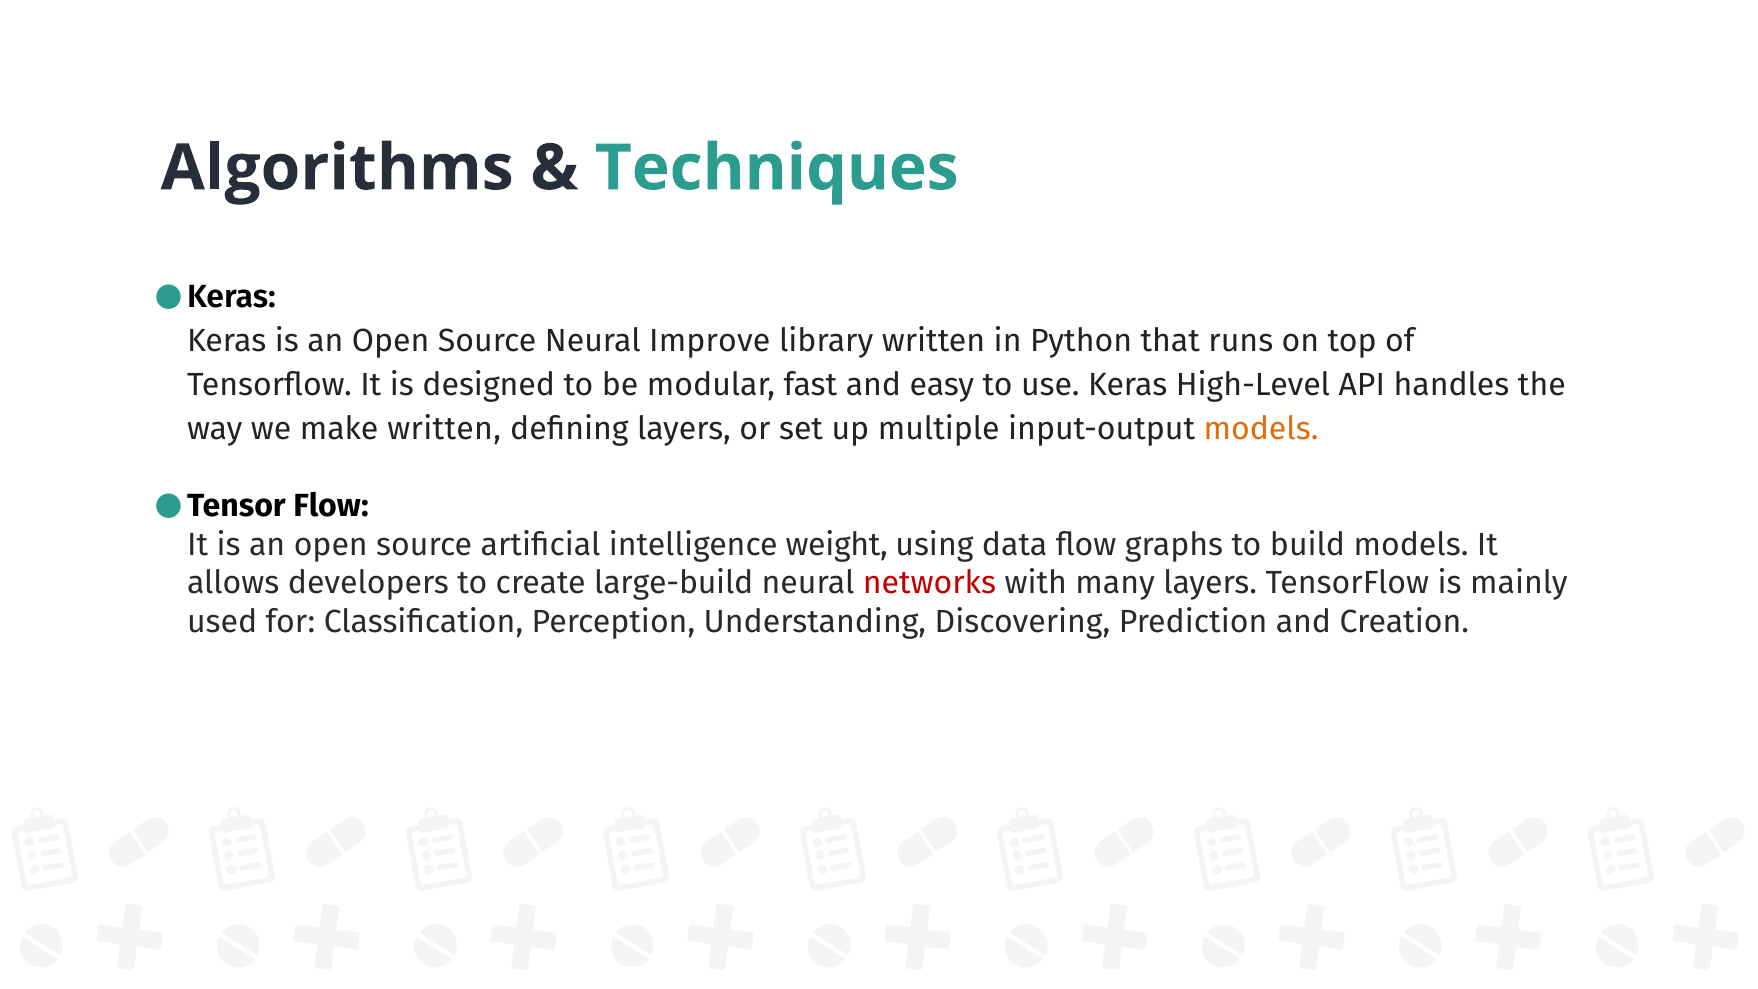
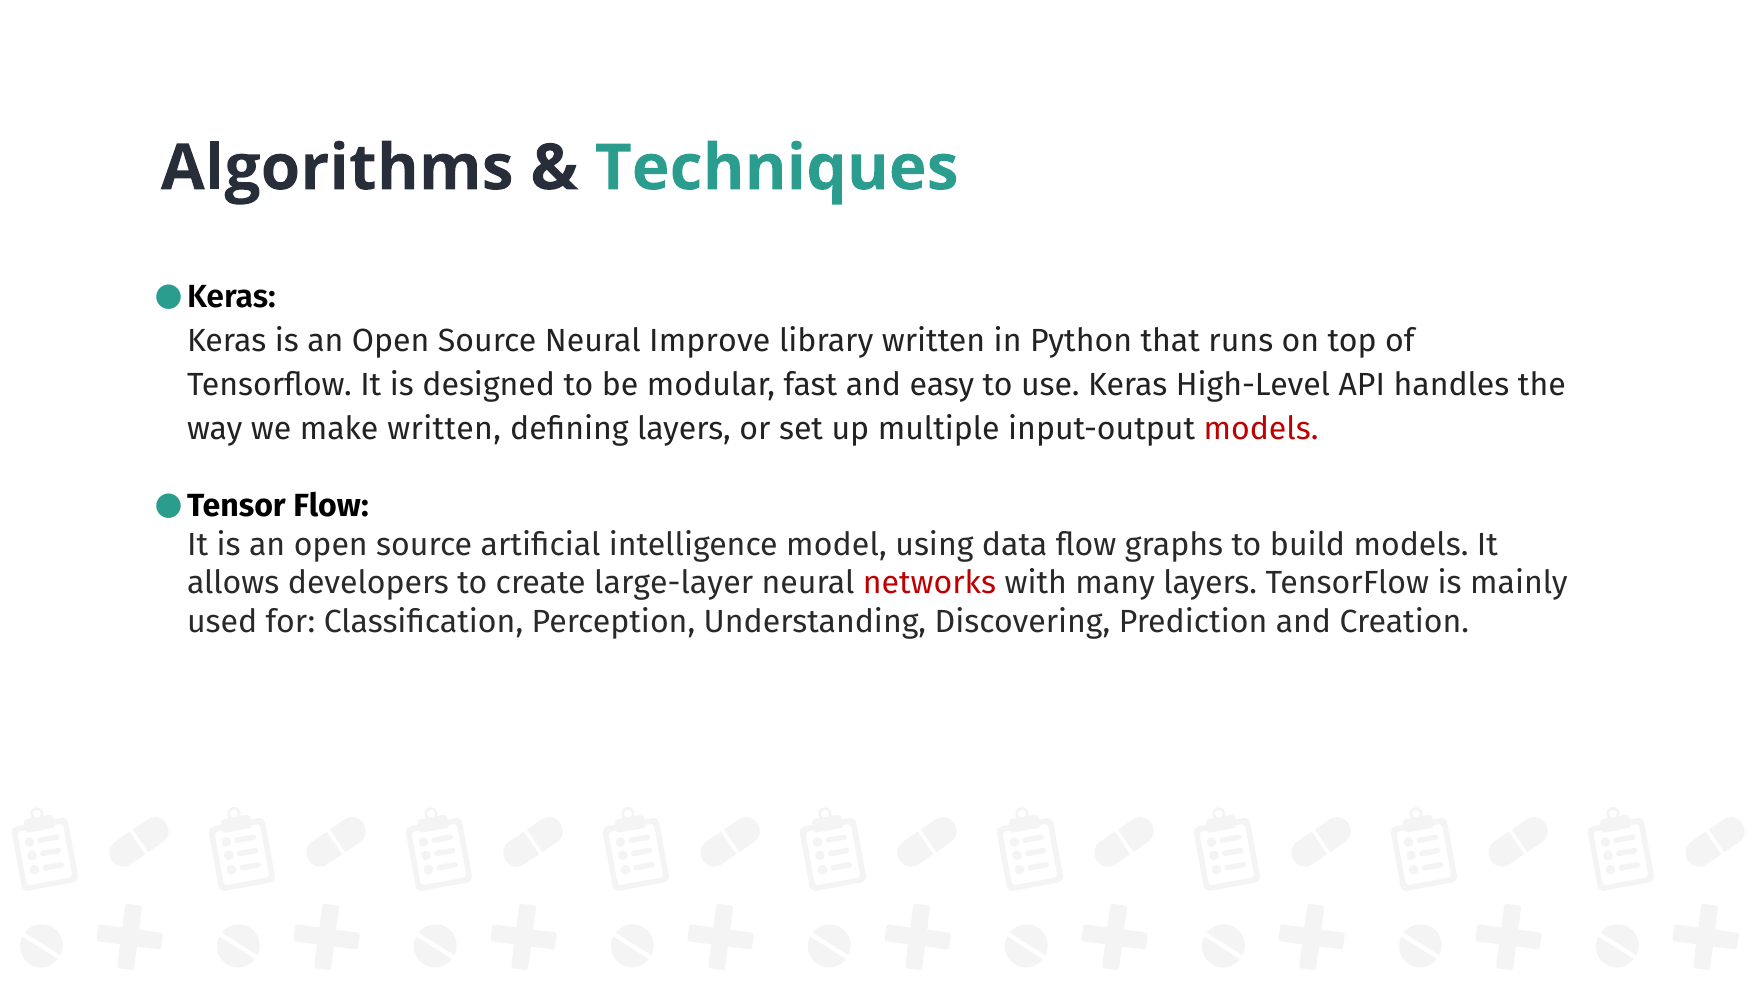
models at (1261, 429) colour: orange -> red
weight: weight -> model
large-build: large-build -> large-layer
